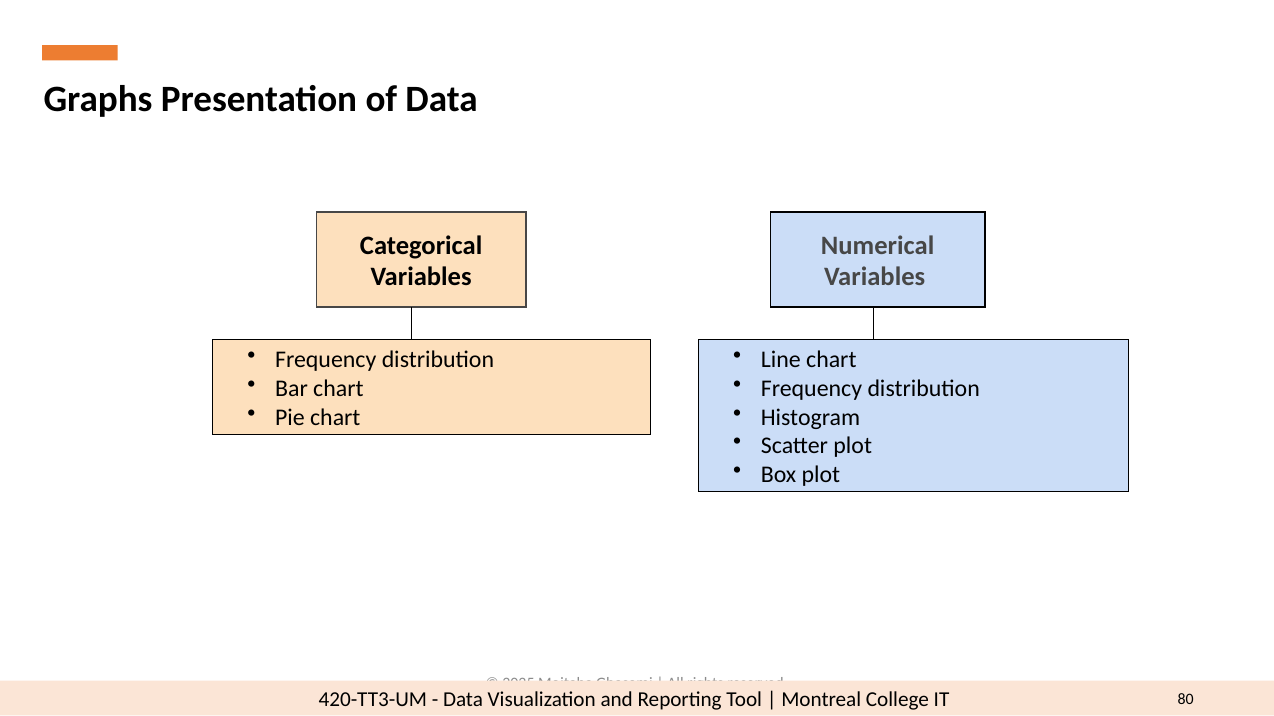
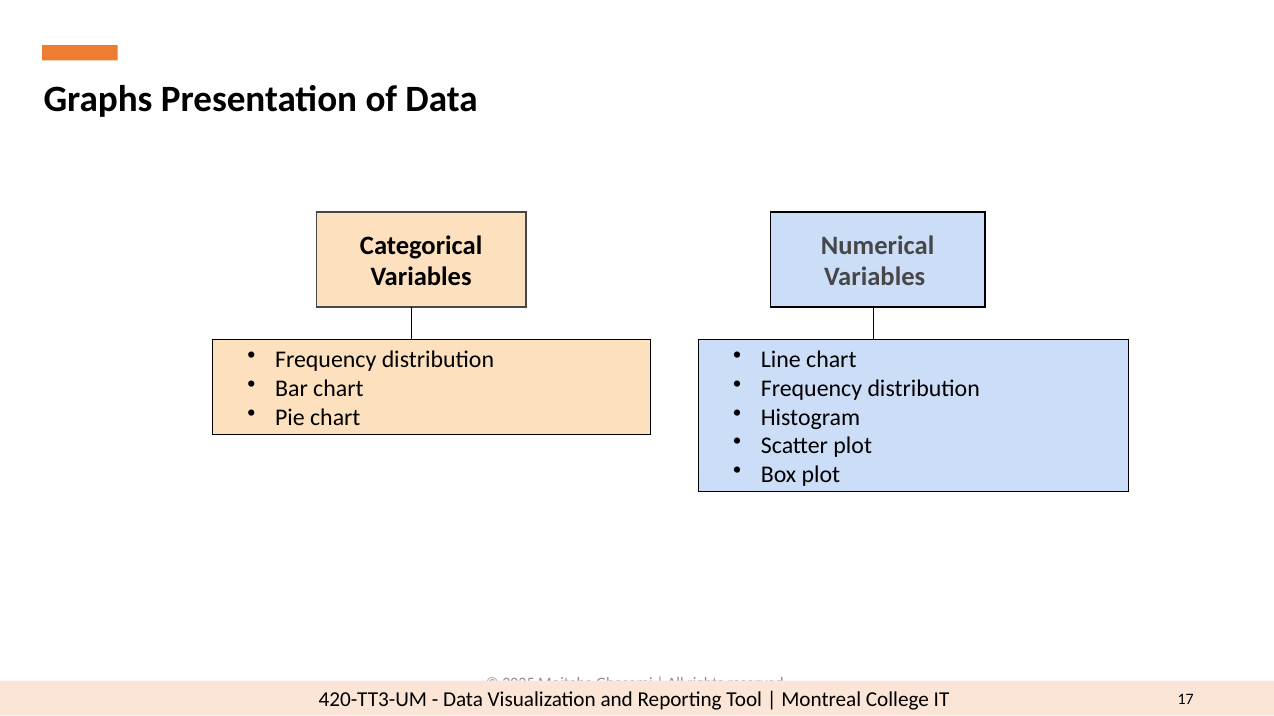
80: 80 -> 17
